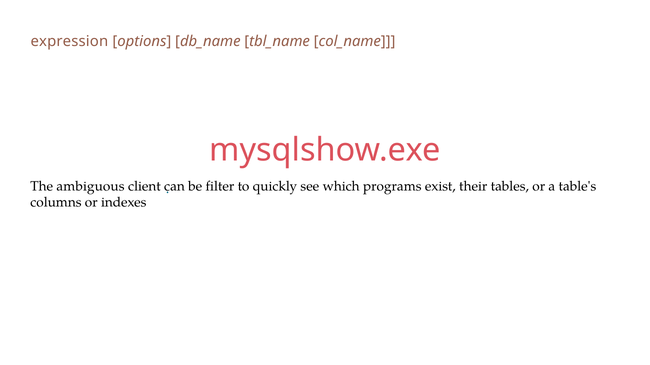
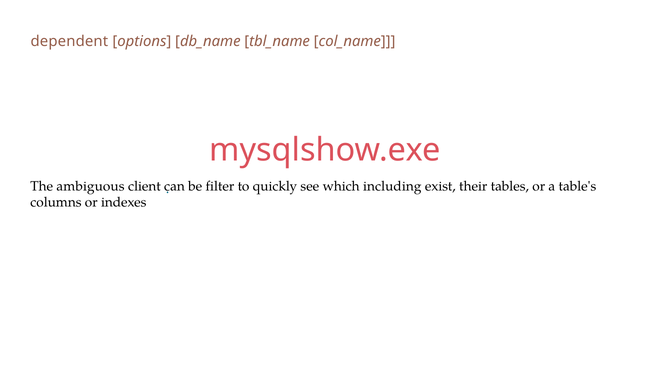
expression: expression -> dependent
programs: programs -> including
